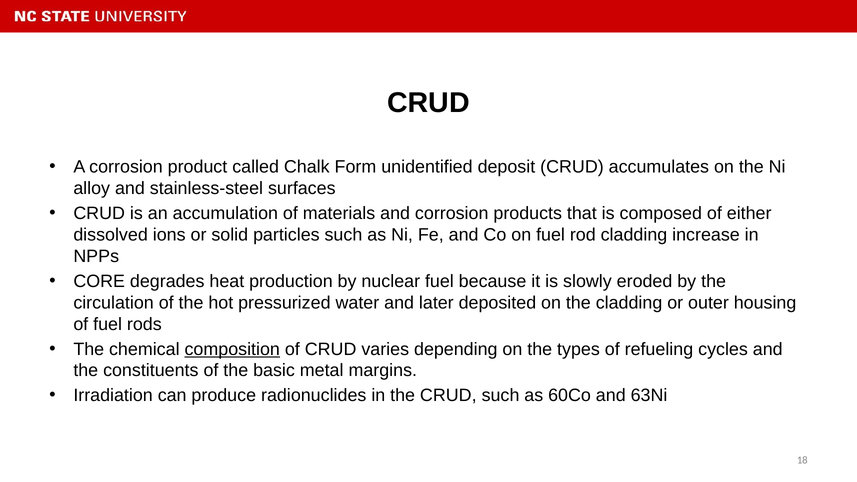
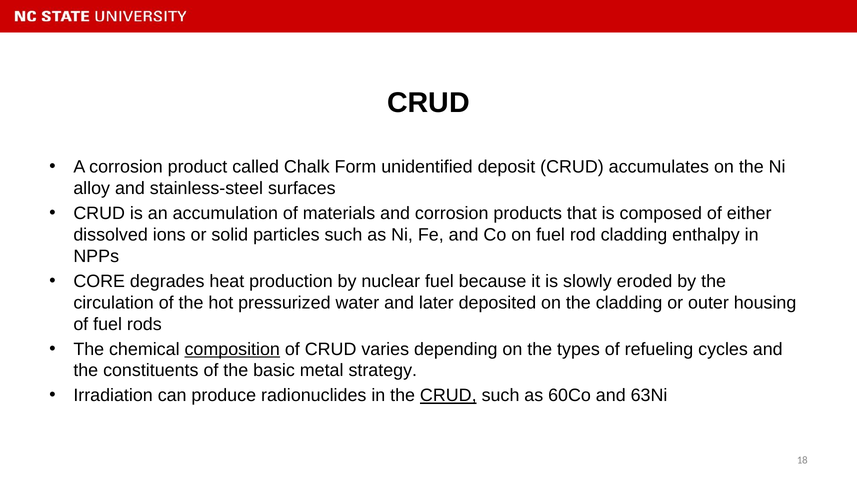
increase: increase -> enthalpy
margins: margins -> strategy
CRUD at (448, 396) underline: none -> present
